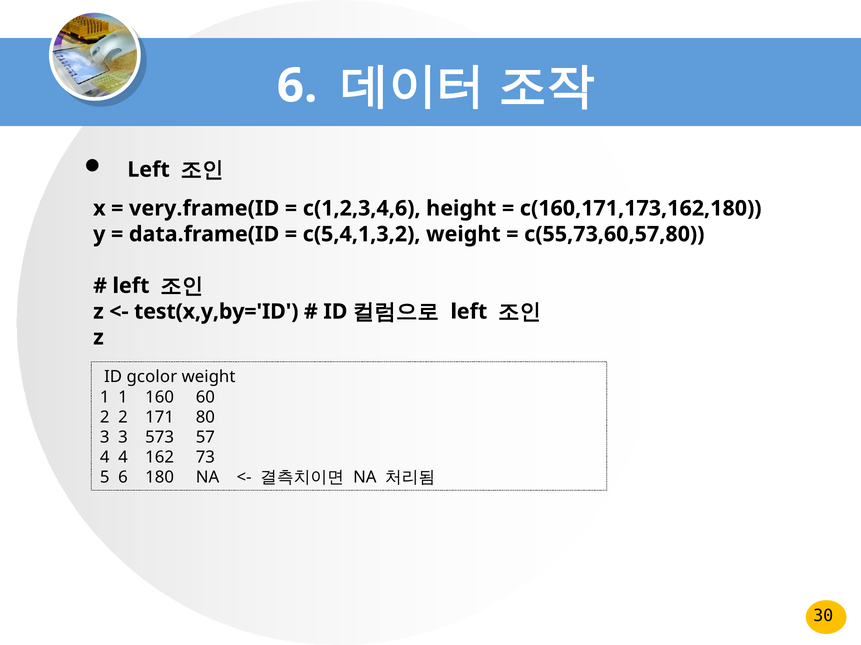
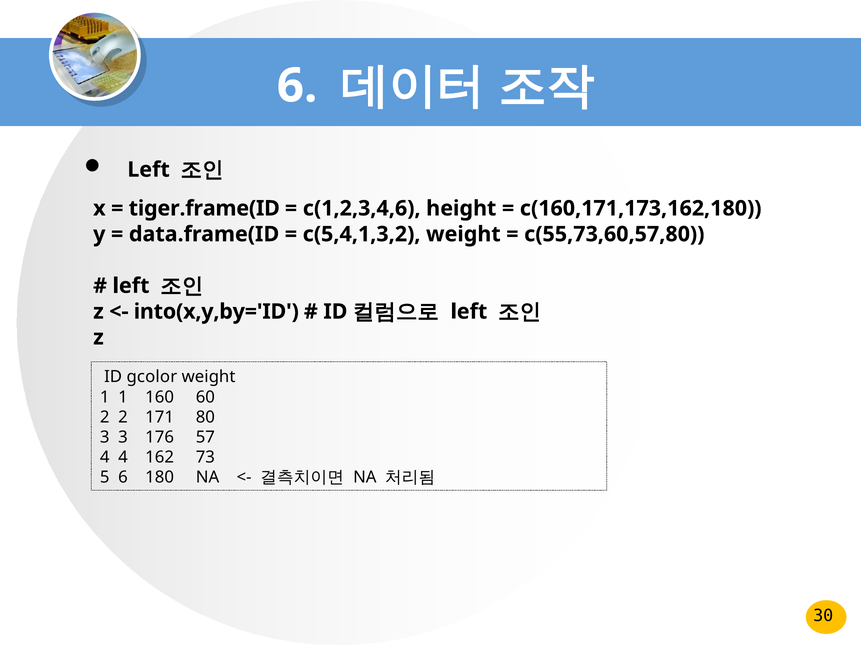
very.frame(ID: very.frame(ID -> tiger.frame(ID
test(x,y,by='ID: test(x,y,by='ID -> into(x,y,by='ID
573: 573 -> 176
